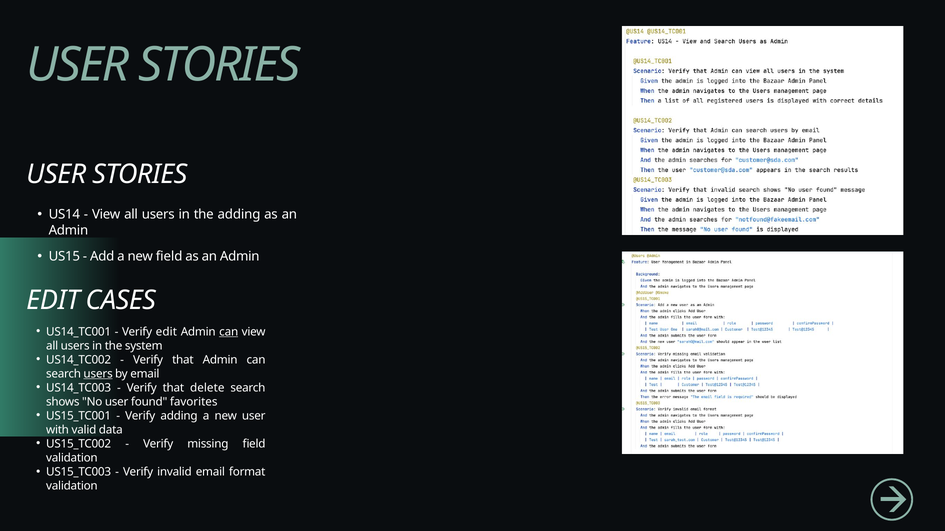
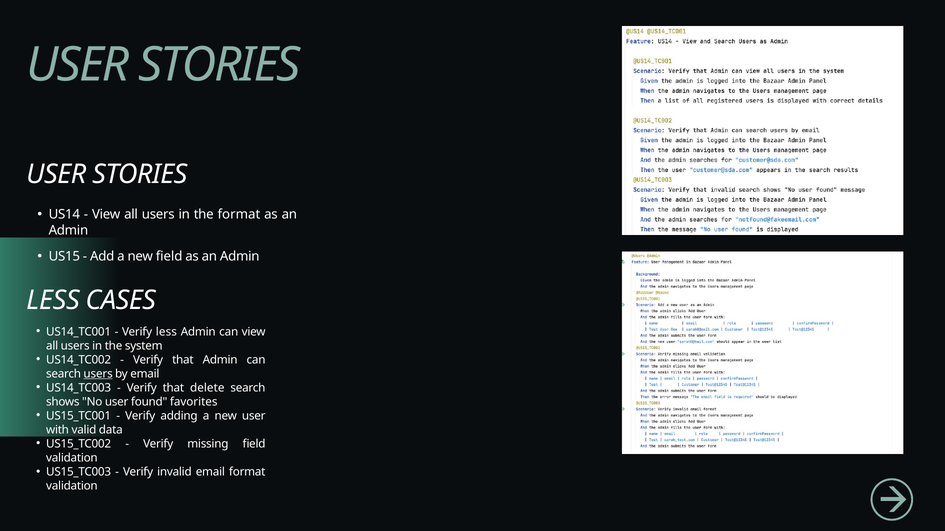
the adding: adding -> format
EDIT at (53, 300): EDIT -> LESS
Verify edit: edit -> less
can at (229, 332) underline: present -> none
